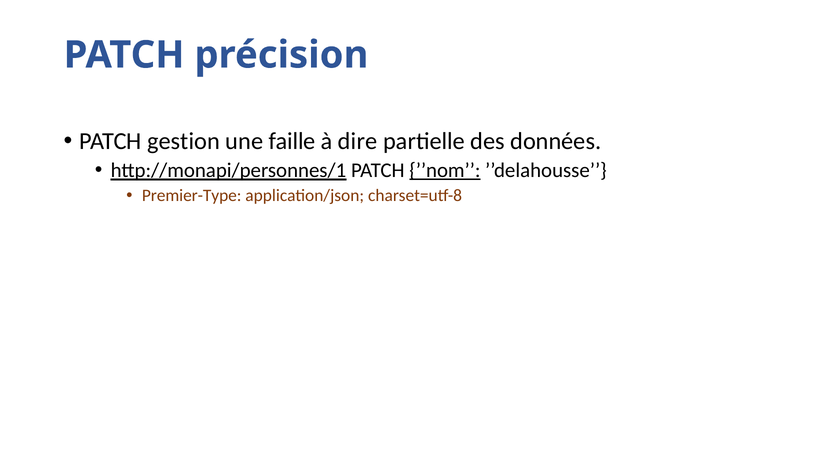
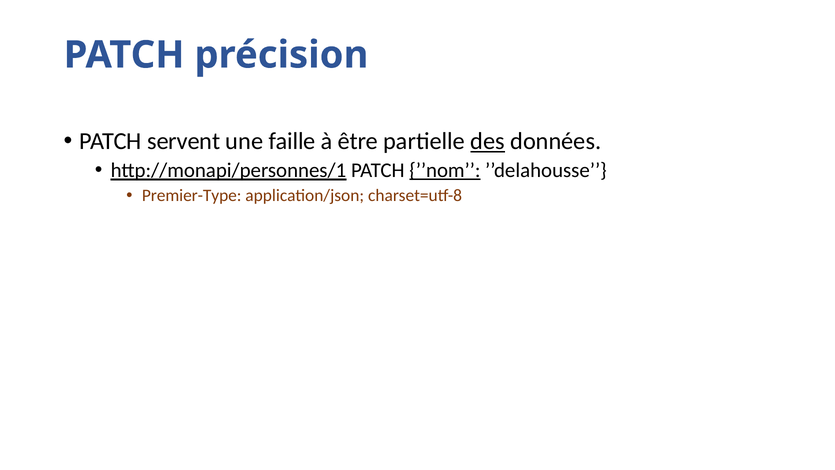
gestion: gestion -> servent
dire: dire -> être
des underline: none -> present
